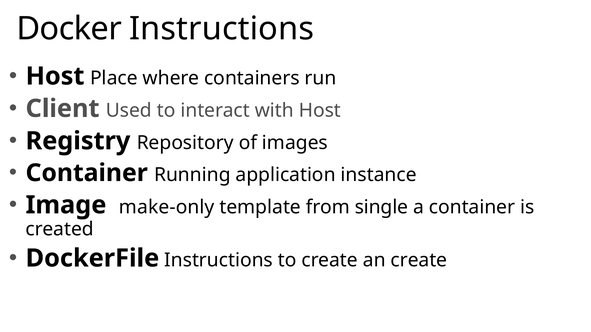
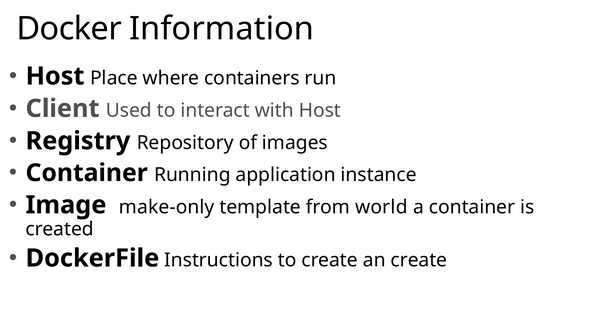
Docker Instructions: Instructions -> Information
single: single -> world
